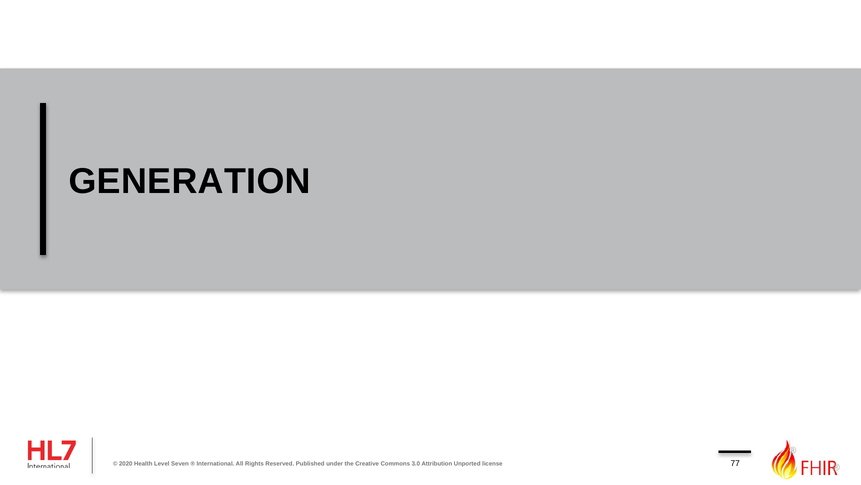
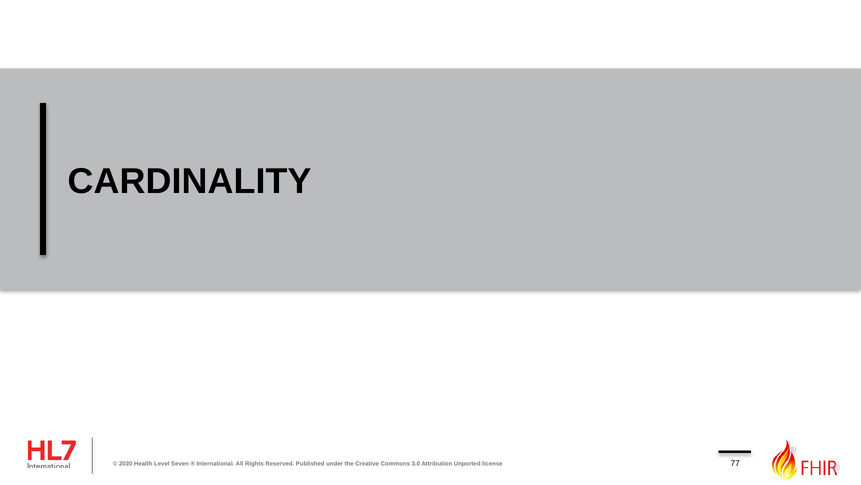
GENERATION: GENERATION -> CARDINALITY
